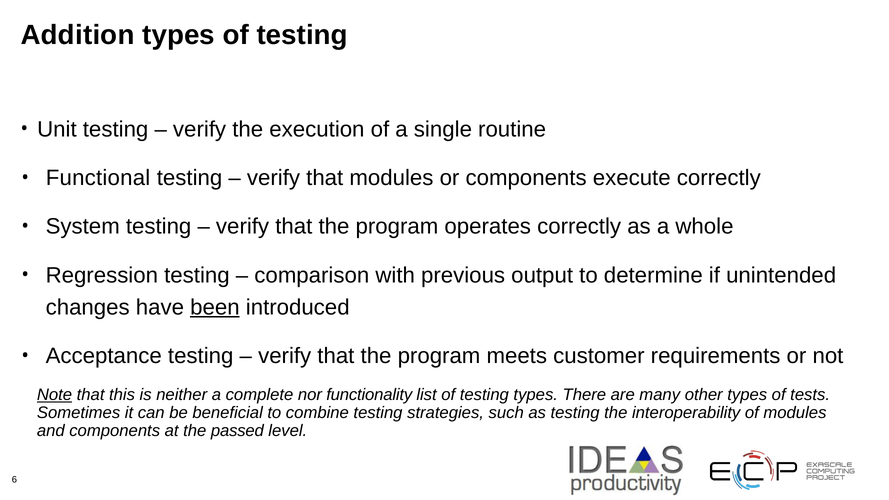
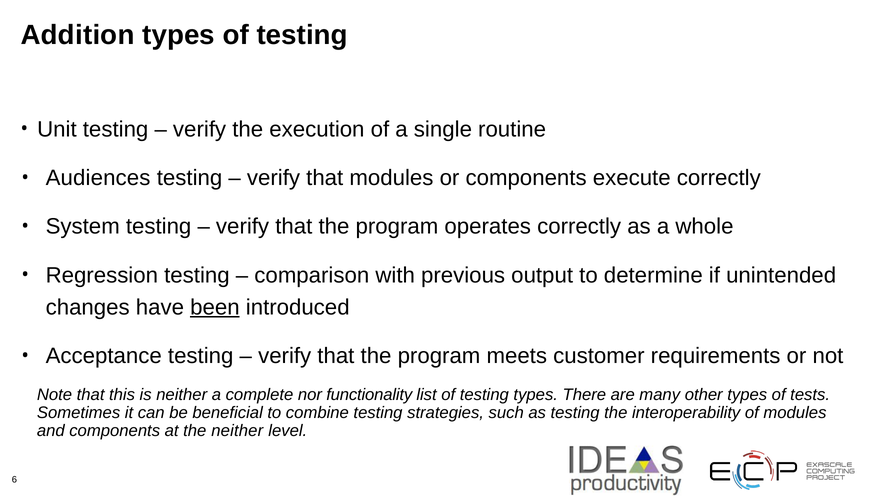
Functional: Functional -> Audiences
Note underline: present -> none
the passed: passed -> neither
